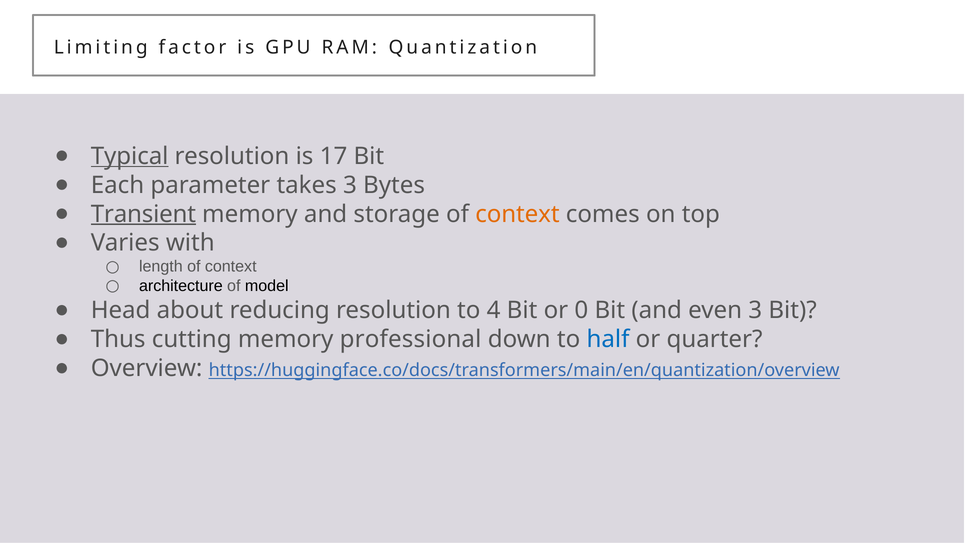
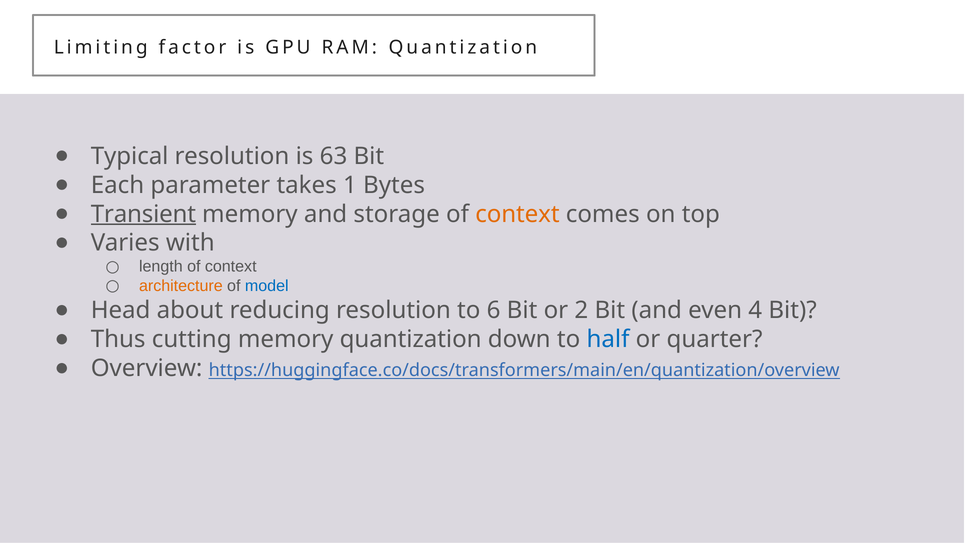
Typical underline: present -> none
17: 17 -> 63
takes 3: 3 -> 1
architecture colour: black -> orange
model colour: black -> blue
4: 4 -> 6
0: 0 -> 2
even 3: 3 -> 4
memory professional: professional -> quantization
